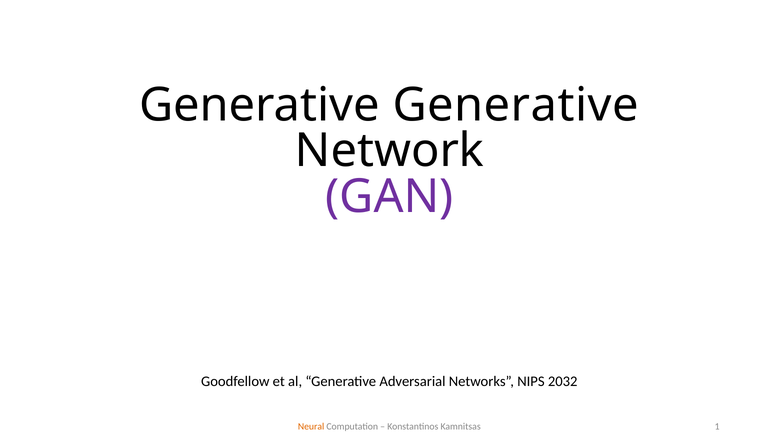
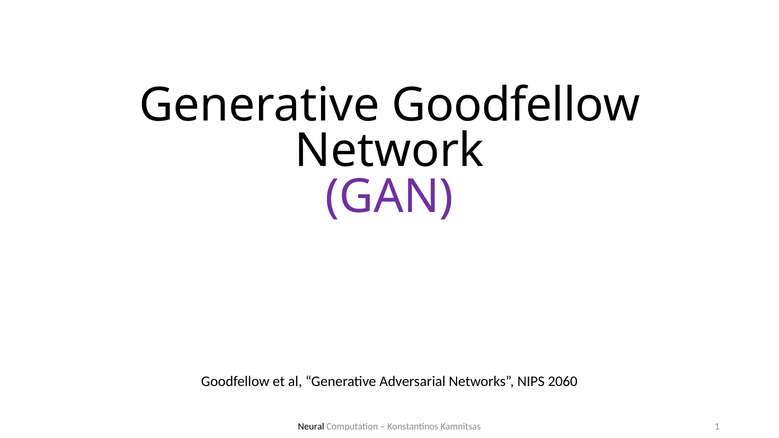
Generative Generative: Generative -> Goodfellow
2032: 2032 -> 2060
Neural colour: orange -> black
